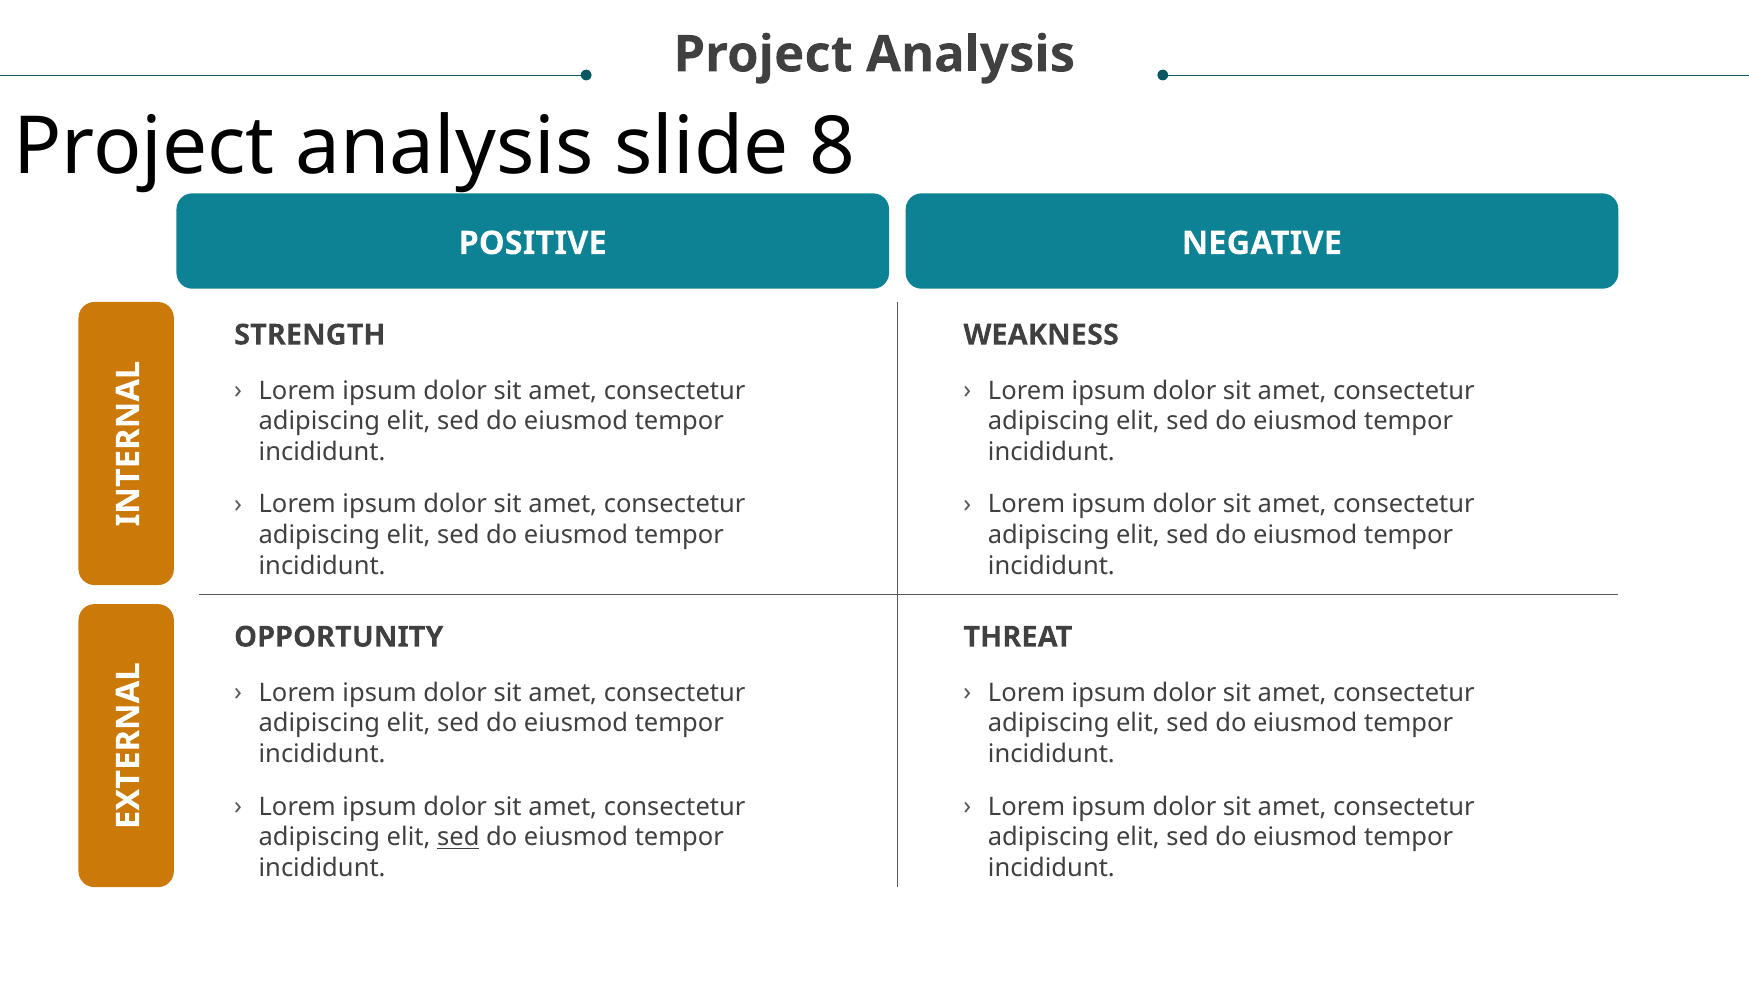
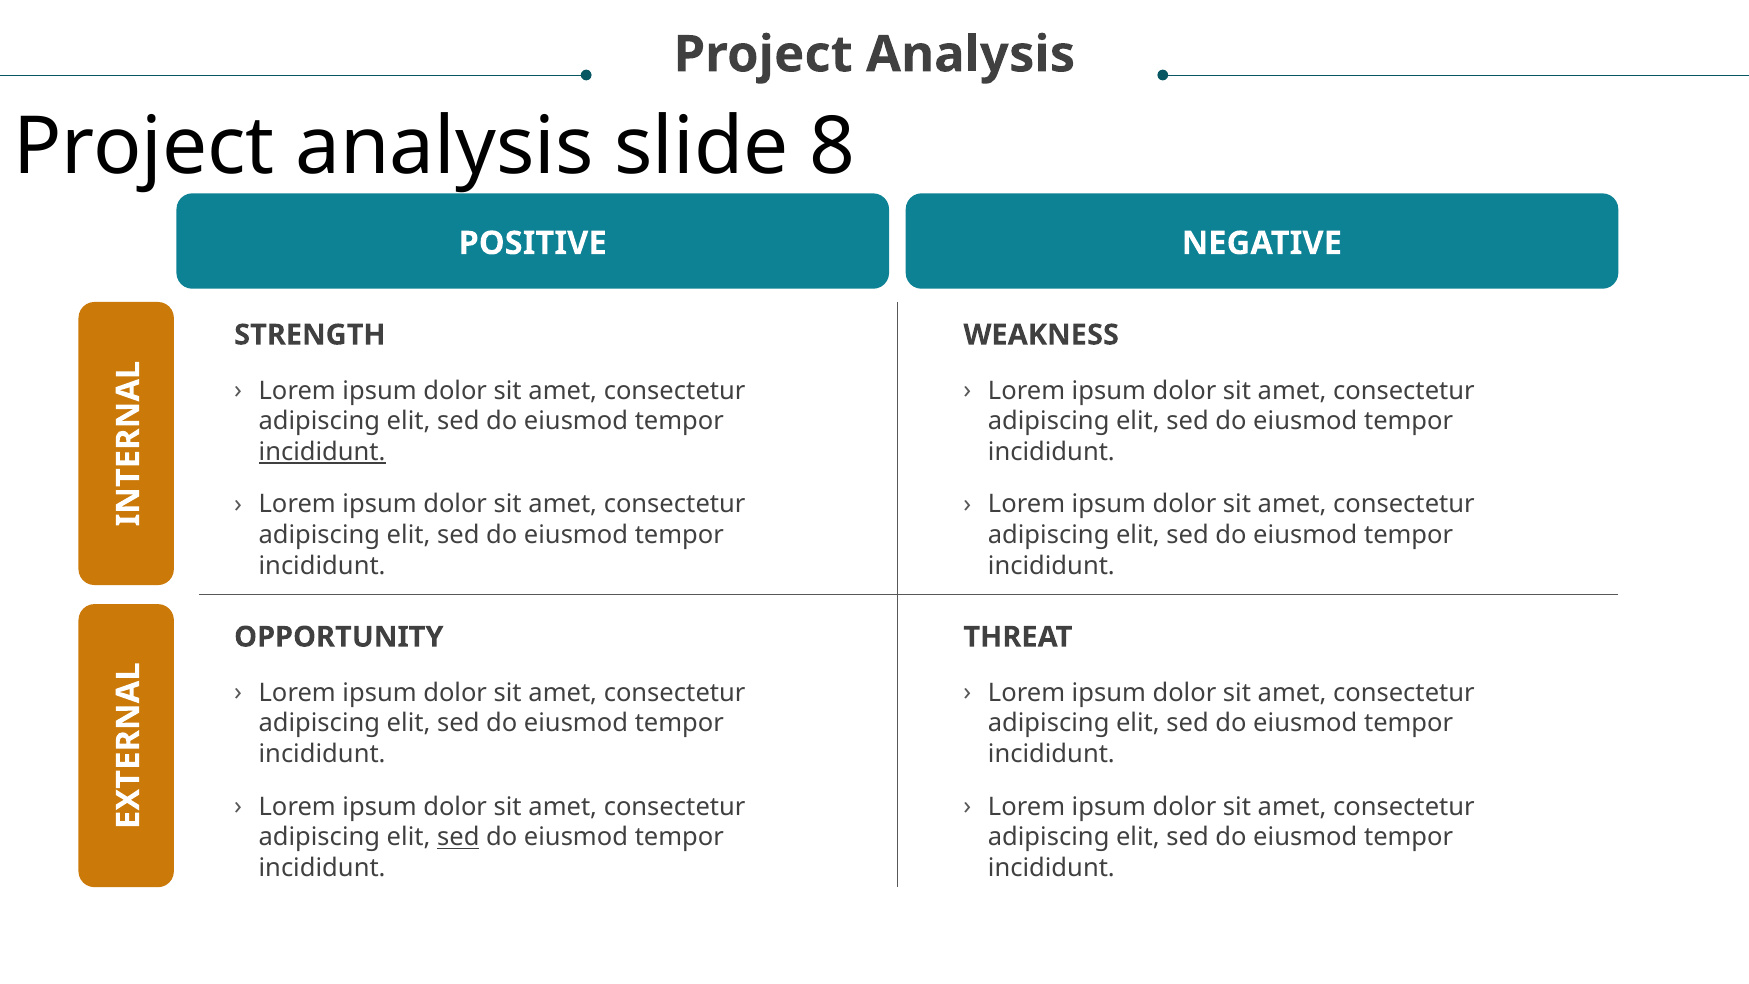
incididunt at (322, 452) underline: none -> present
